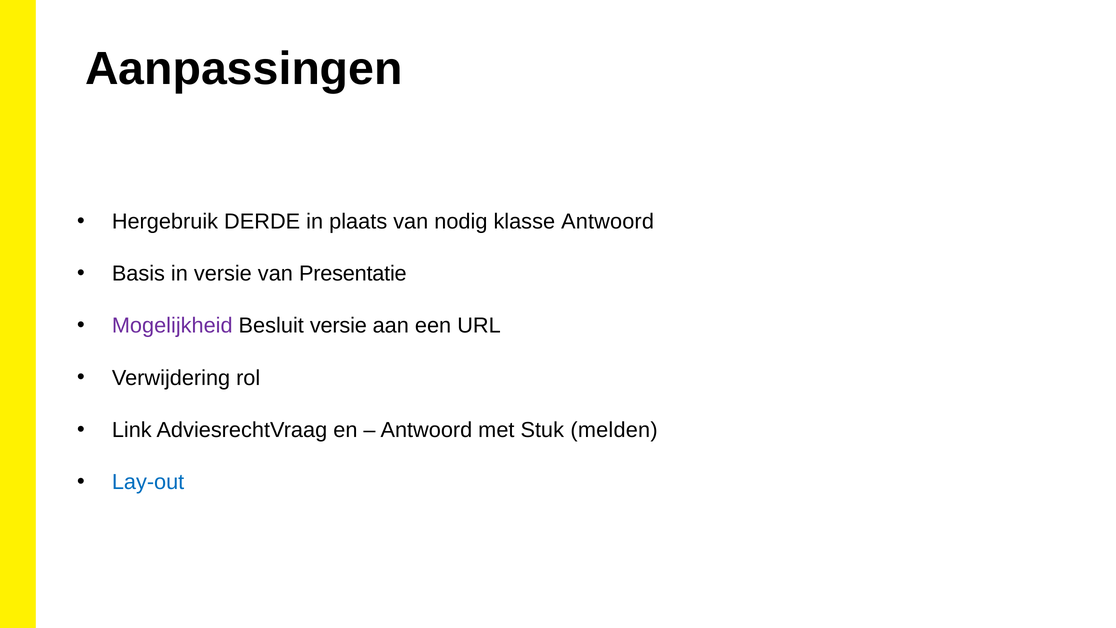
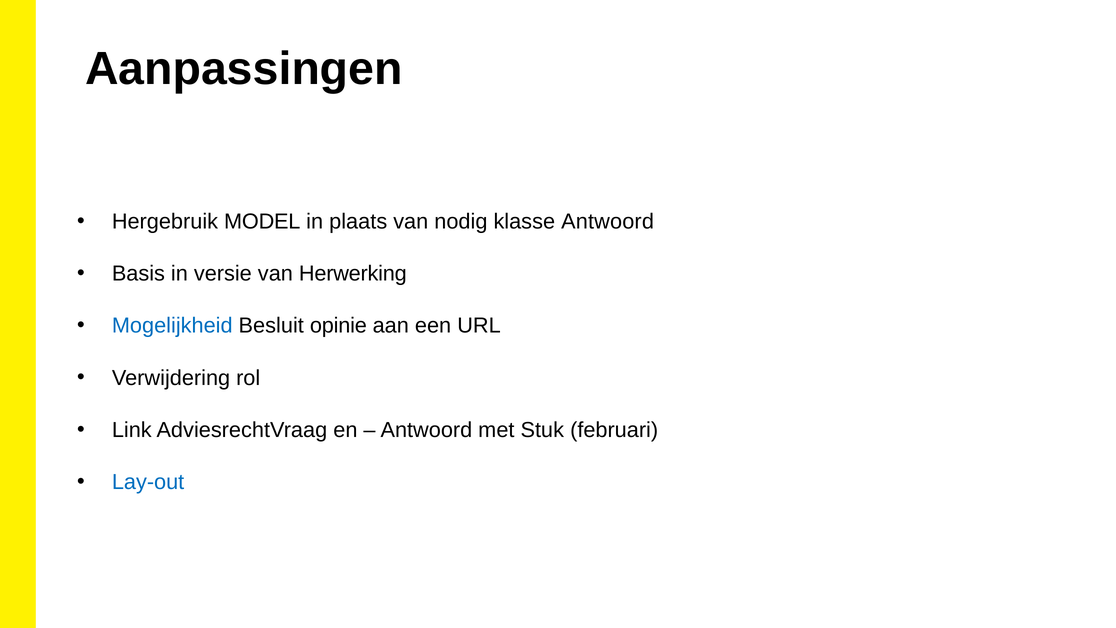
DERDE: DERDE -> MODEL
Presentatie: Presentatie -> Herwerking
Mogelijkheid colour: purple -> blue
Besluit versie: versie -> opinie
melden: melden -> februari
